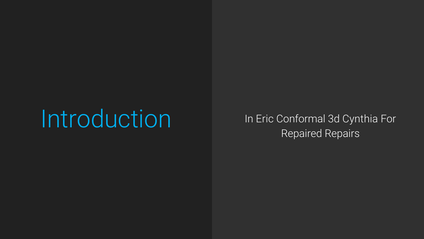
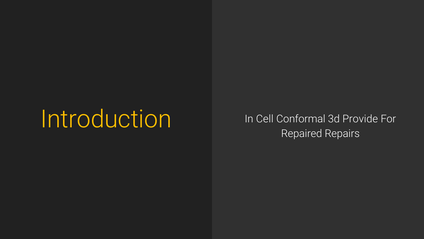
Introduction colour: light blue -> yellow
Eric: Eric -> Cell
Cynthia: Cynthia -> Provide
